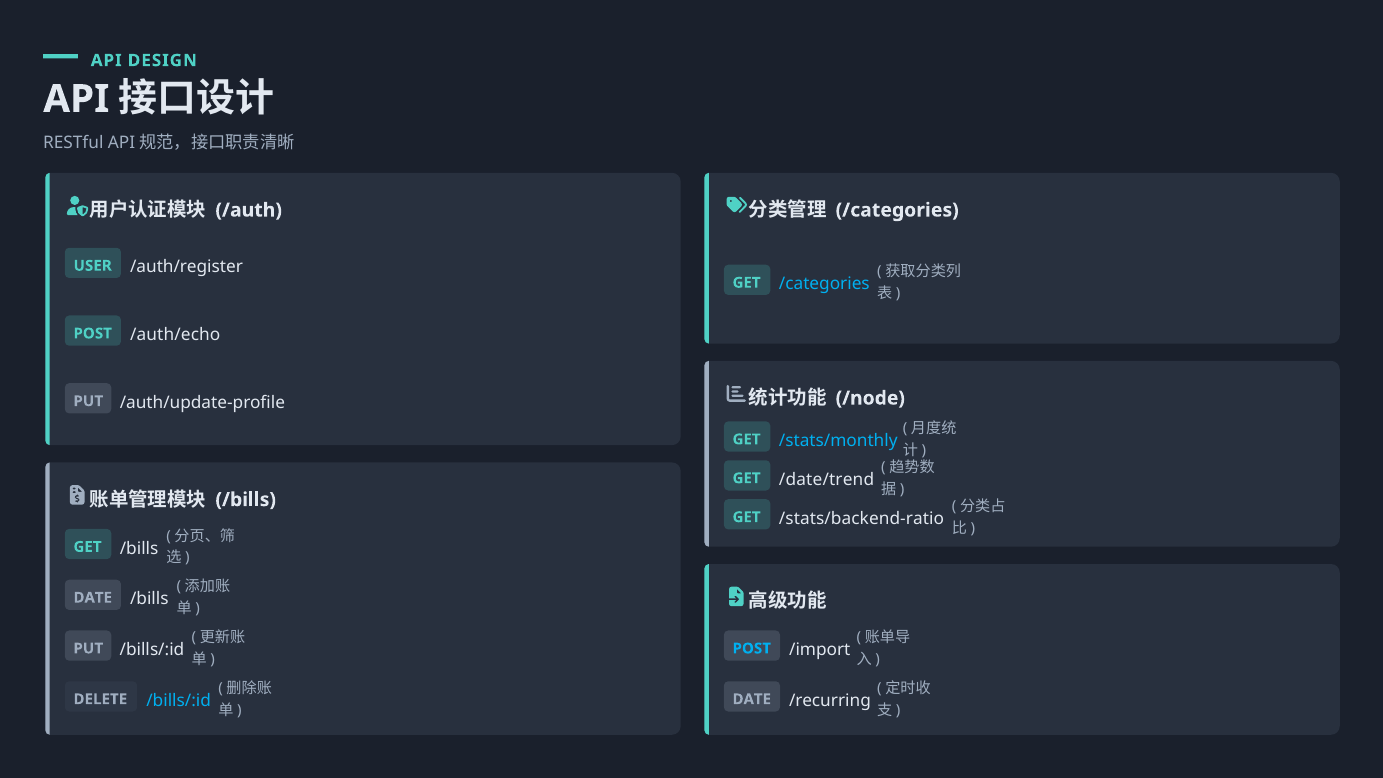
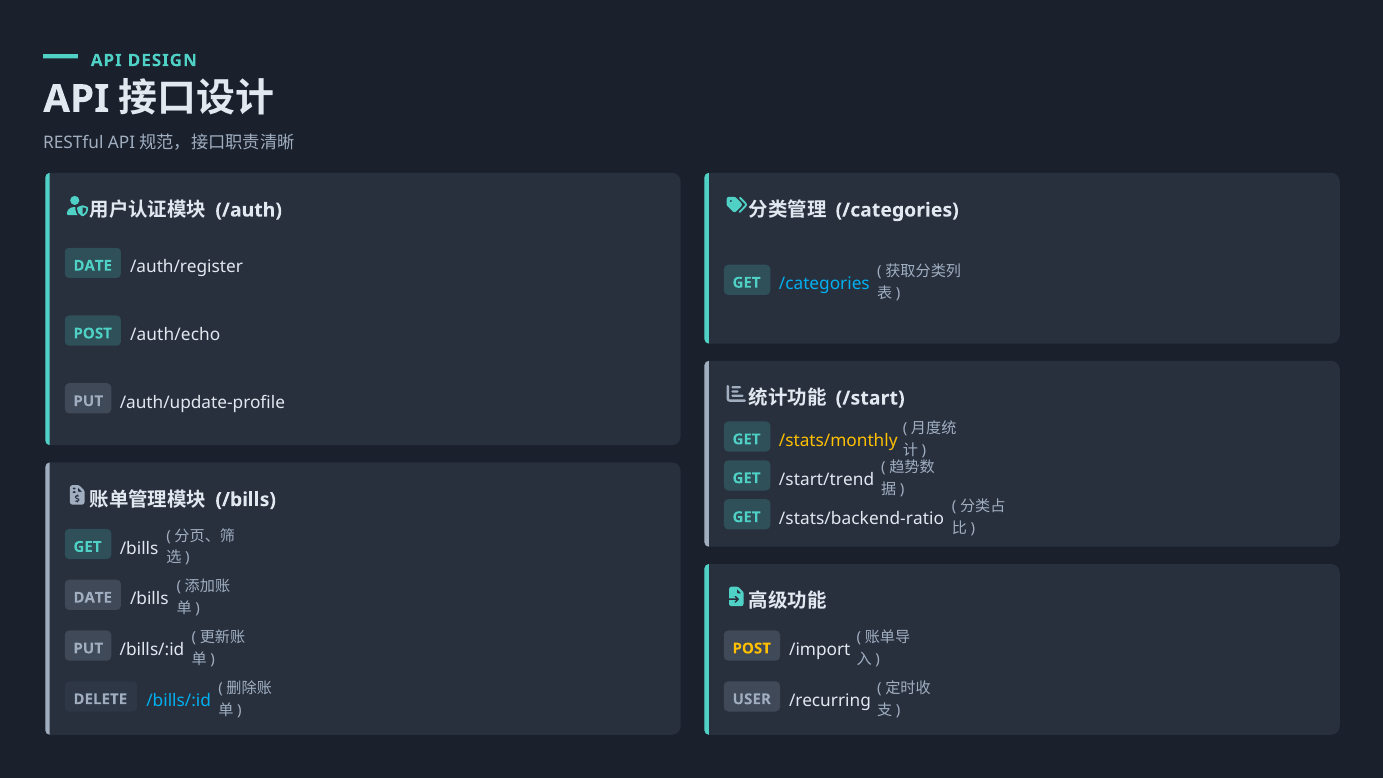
USER at (93, 266): USER -> DATE
/node: /node -> /start
/stats/monthly colour: light blue -> yellow
/date/trend: /date/trend -> /start/trend
POST at (752, 648) colour: light blue -> yellow
DATE at (752, 699): DATE -> USER
